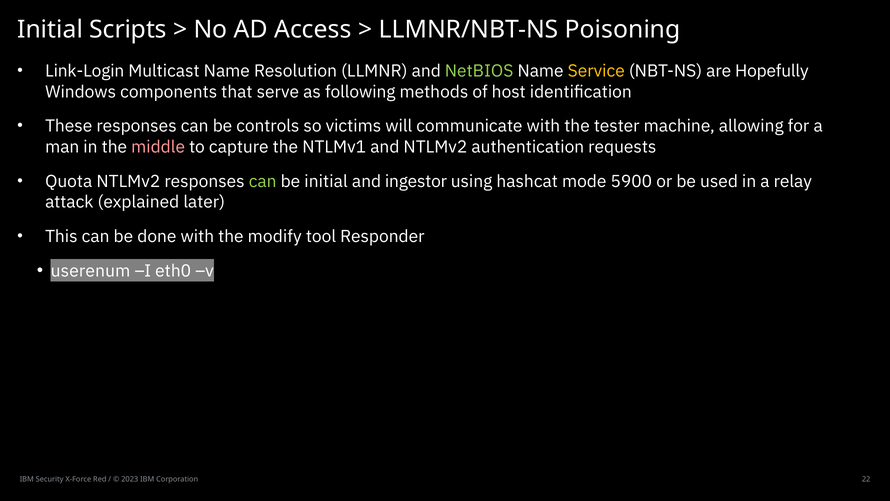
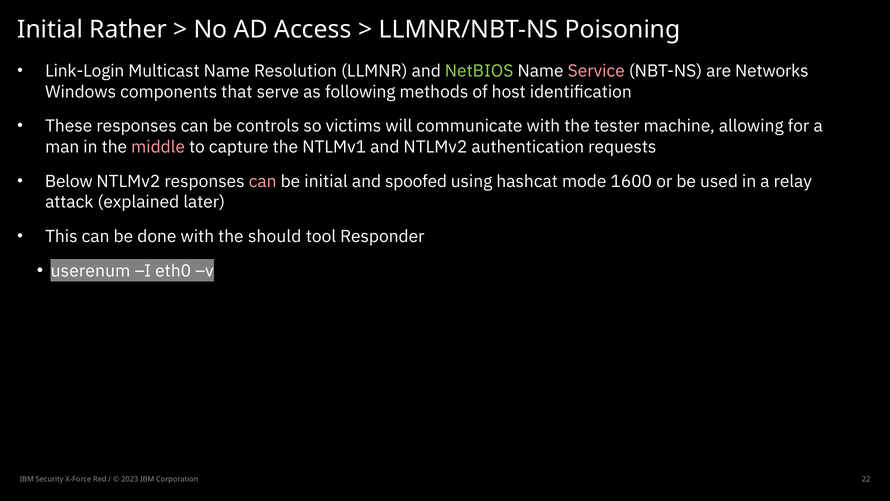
Scripts: Scripts -> Rather
Service colour: yellow -> pink
Hopefully: Hopefully -> Networks
Quota: Quota -> Below
can at (263, 181) colour: light green -> pink
ingestor: ingestor -> spoofed
5900: 5900 -> 1600
modify: modify -> should
